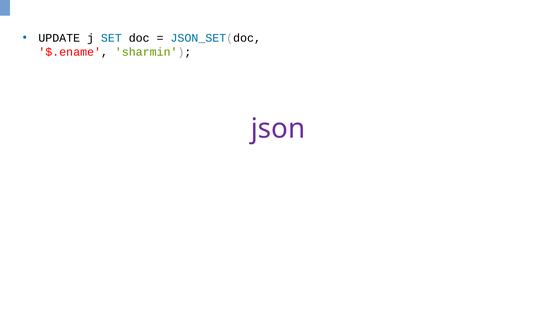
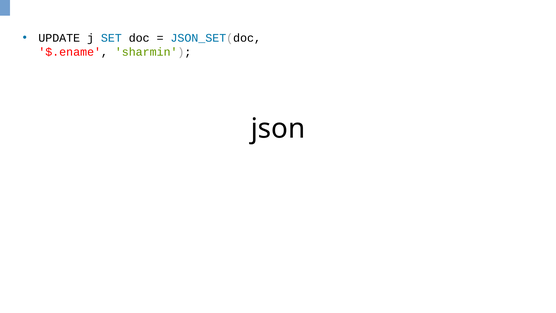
json colour: purple -> black
